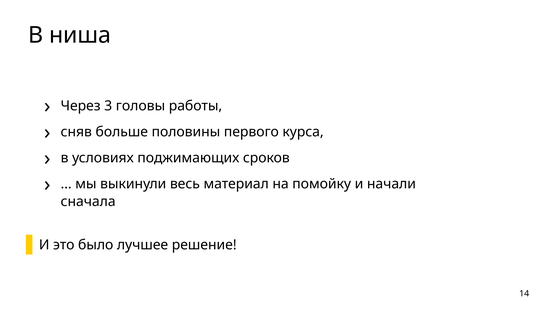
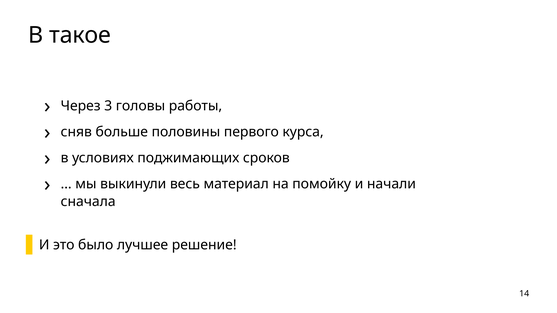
ниша: ниша -> такое
